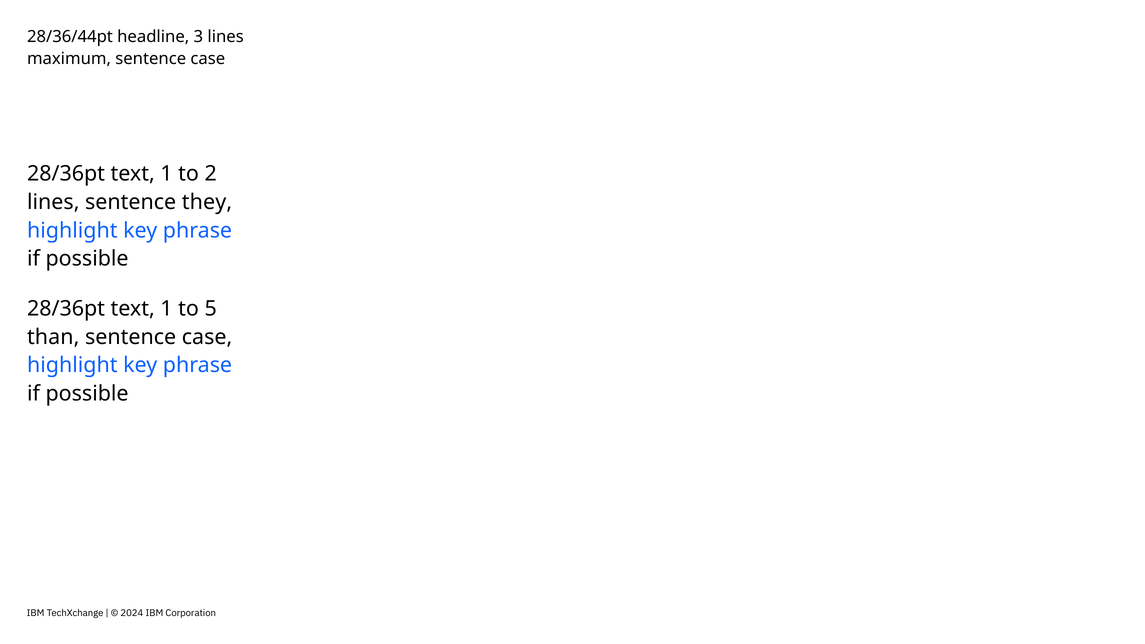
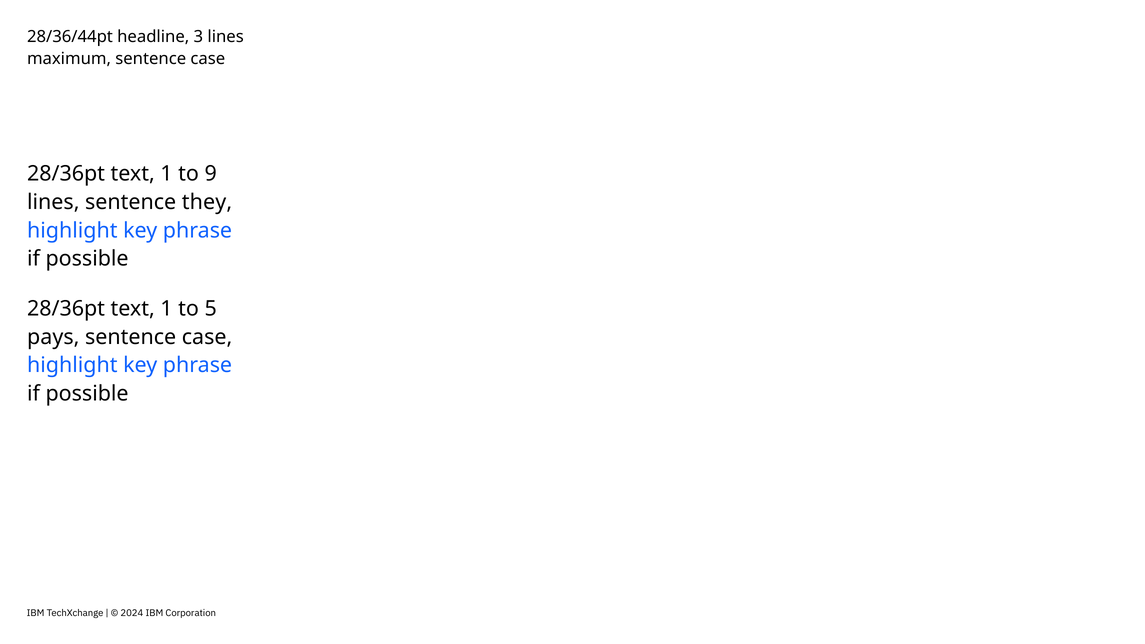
2: 2 -> 9
than: than -> pays
